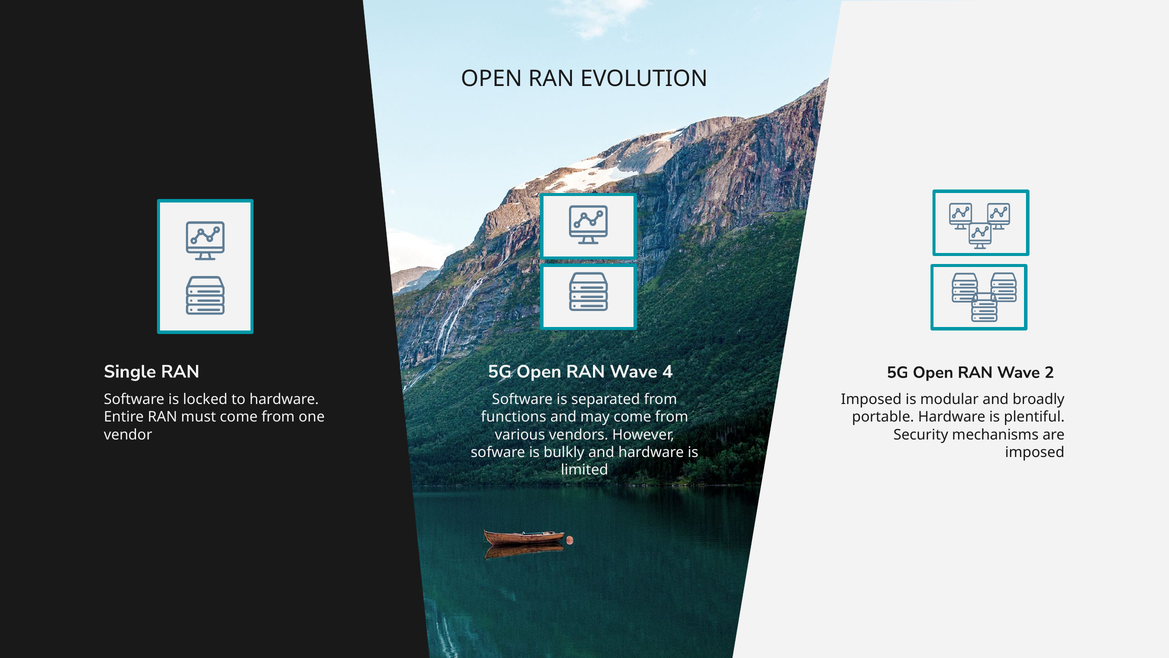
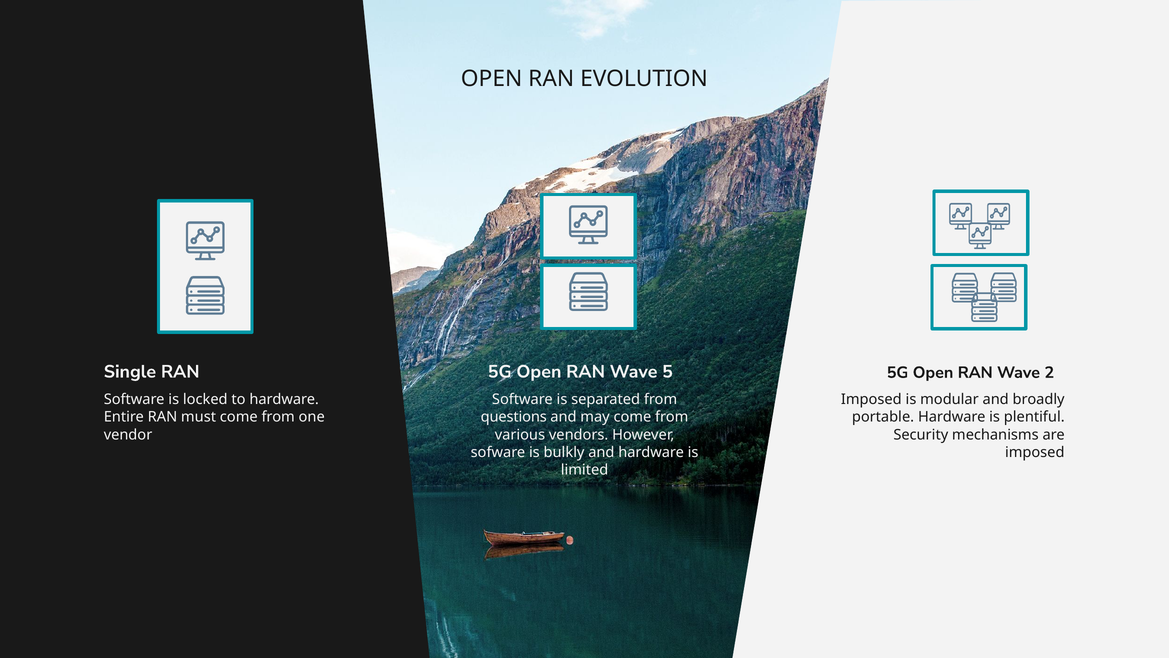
4: 4 -> 5
functions: functions -> questions
